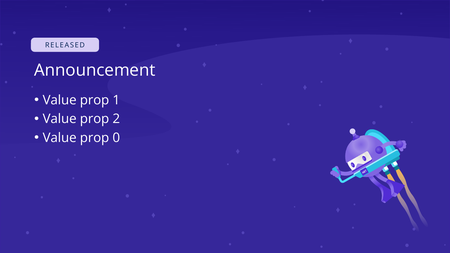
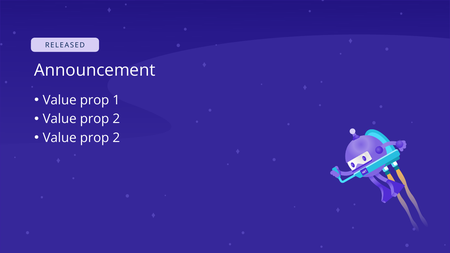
0 at (116, 138): 0 -> 2
